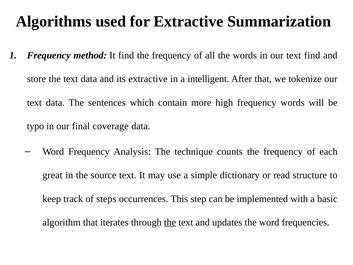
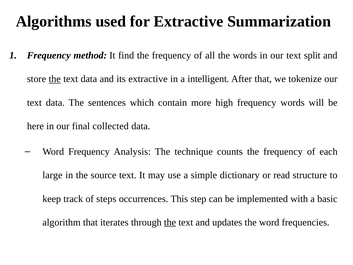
text find: find -> split
the at (55, 79) underline: none -> present
typo: typo -> here
coverage: coverage -> collected
great: great -> large
